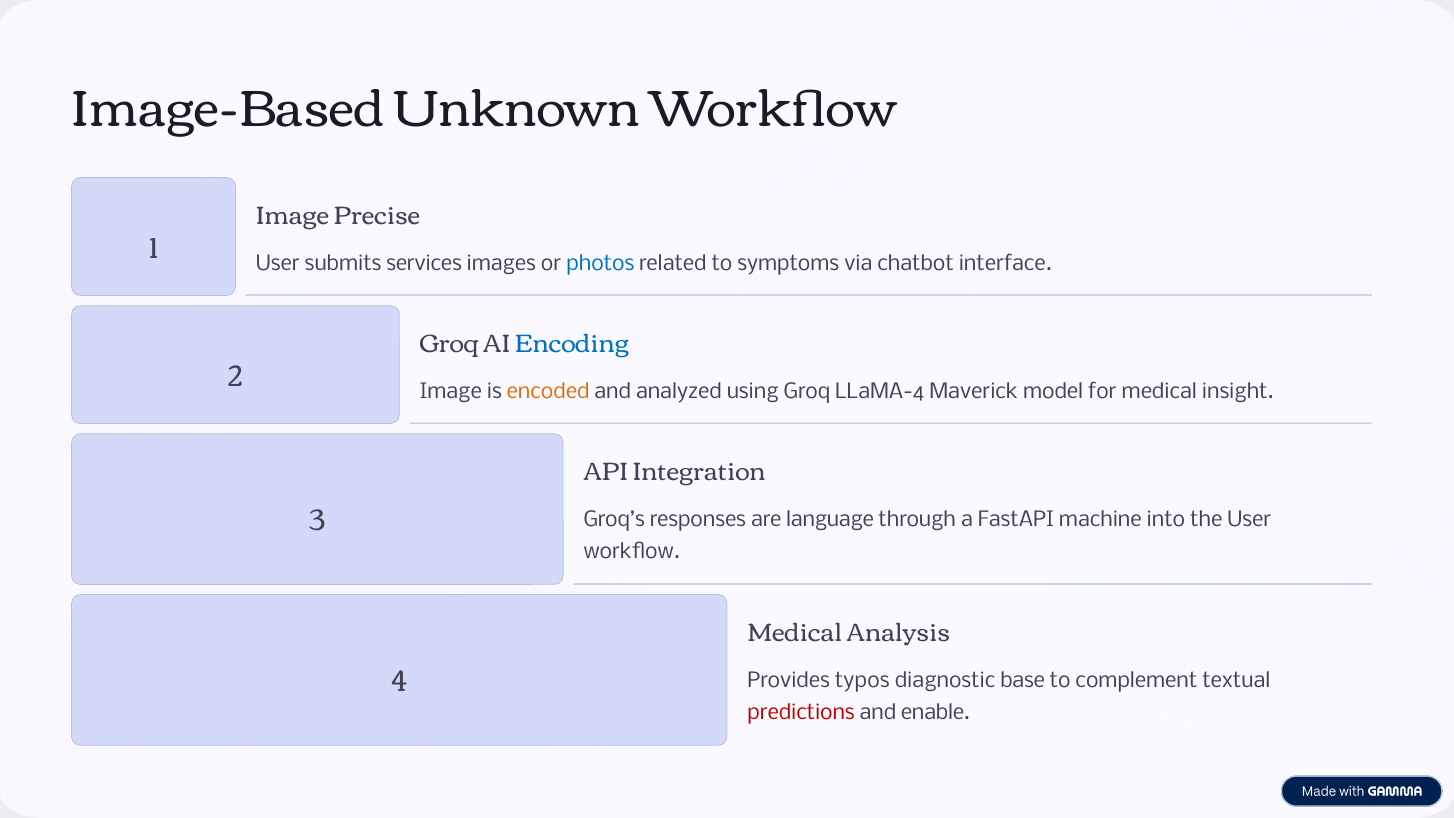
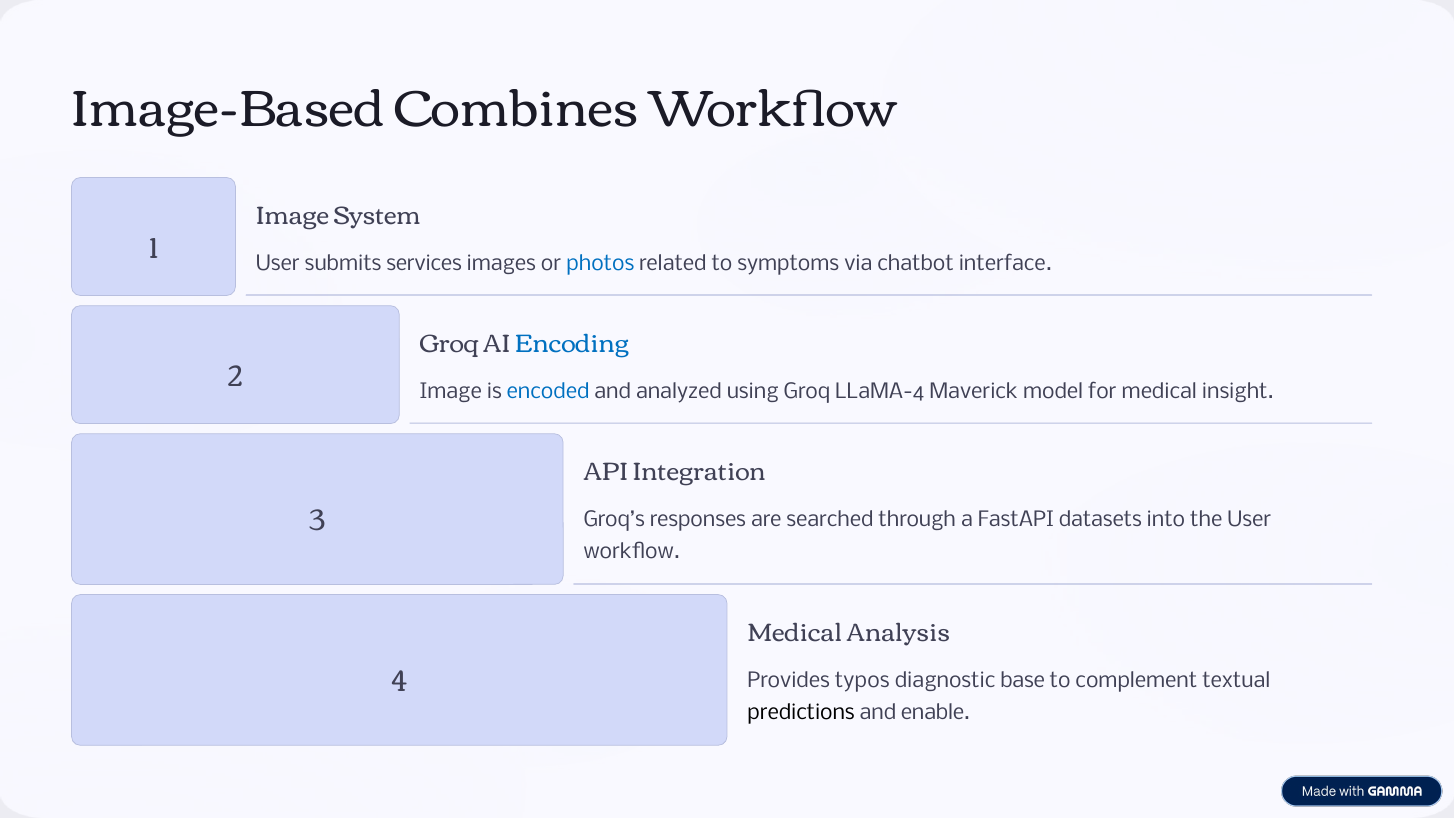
Unknown: Unknown -> Combines
Precise: Precise -> System
encoded colour: orange -> blue
language: language -> searched
machine: machine -> datasets
predictions colour: red -> black
